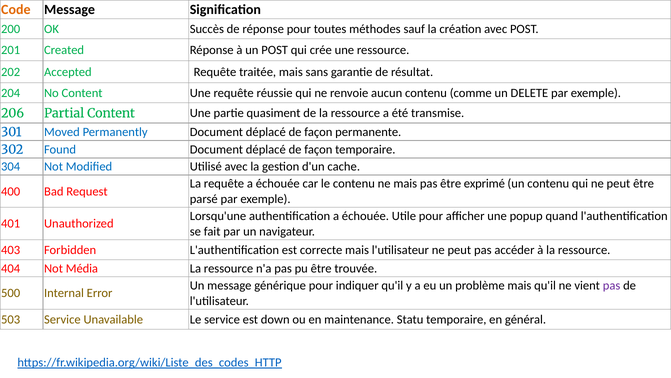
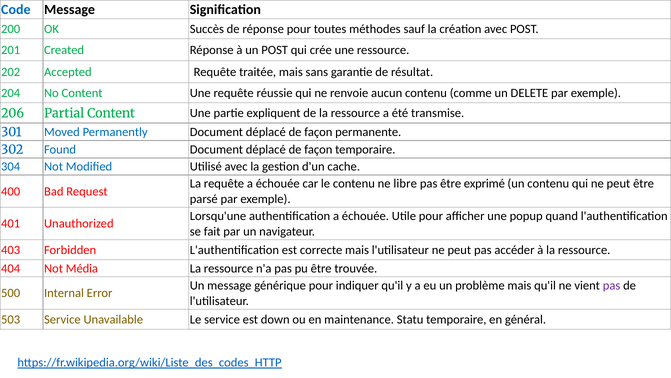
Code colour: orange -> blue
quasiment: quasiment -> expliquent
ne mais: mais -> libre
